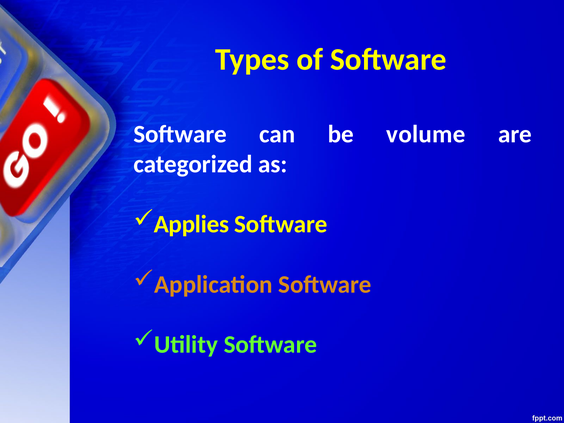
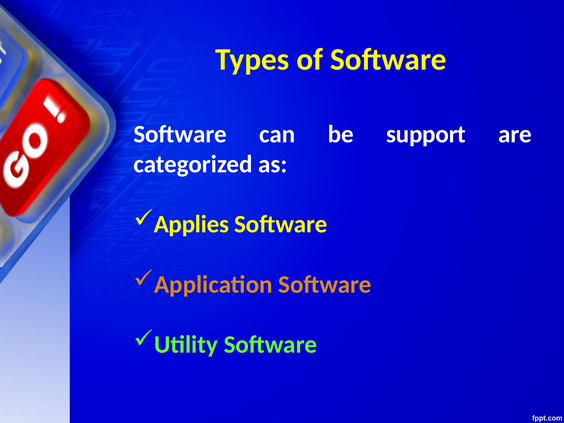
volume: volume -> support
